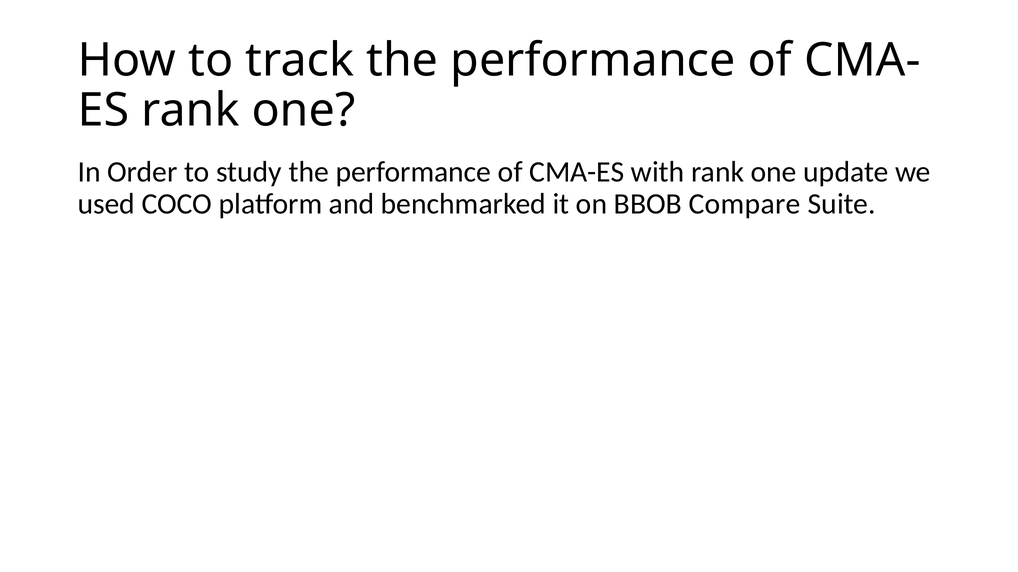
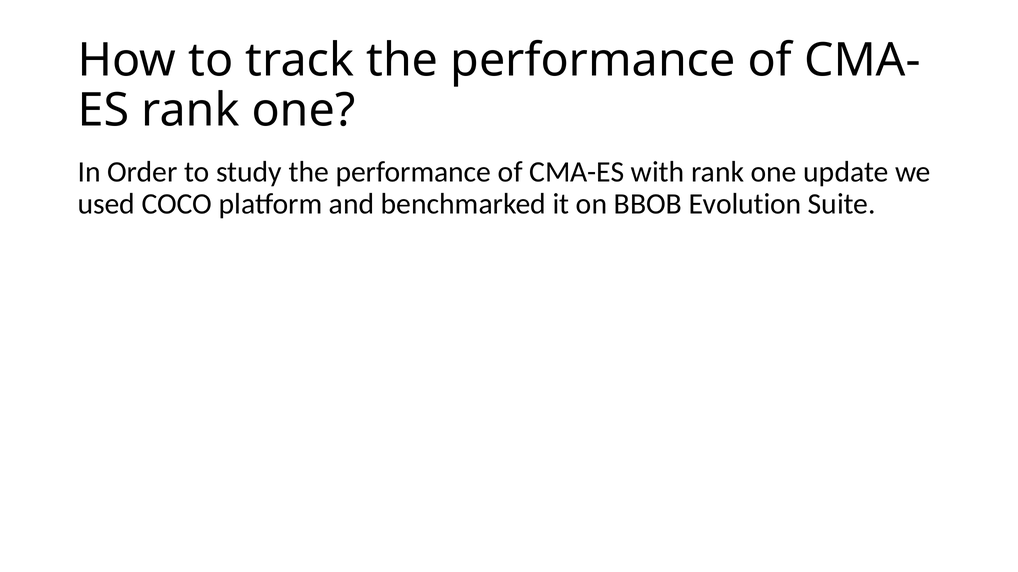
Compare: Compare -> Evolution
